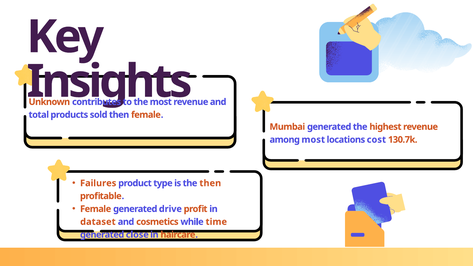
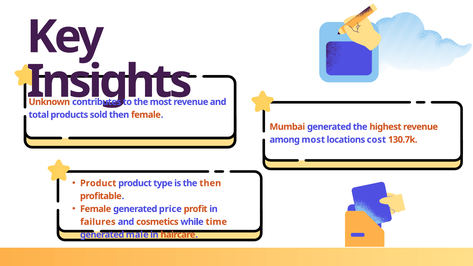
Failures at (98, 183): Failures -> Product
drive: drive -> price
dataset: dataset -> failures
close: close -> male
